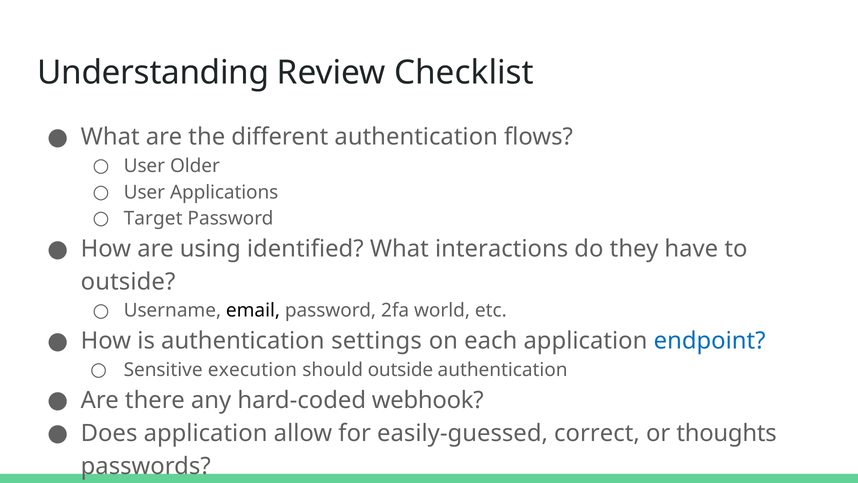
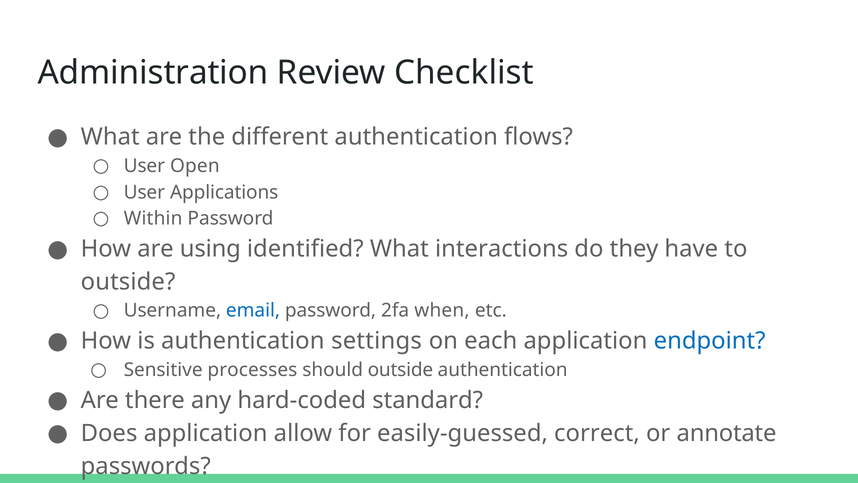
Understanding: Understanding -> Administration
Older: Older -> Open
Target: Target -> Within
email colour: black -> blue
world: world -> when
execution: execution -> processes
webhook: webhook -> standard
thoughts: thoughts -> annotate
